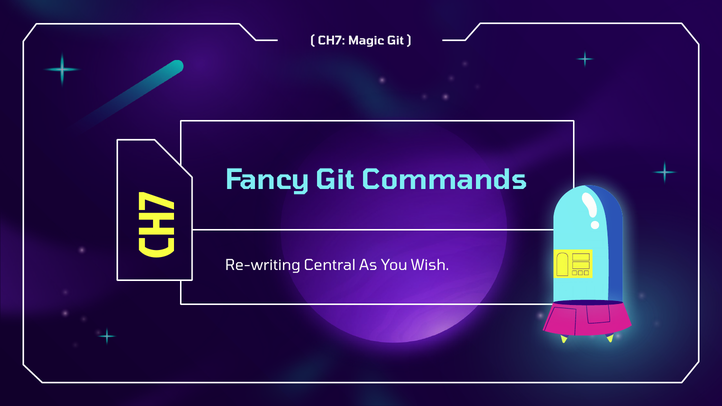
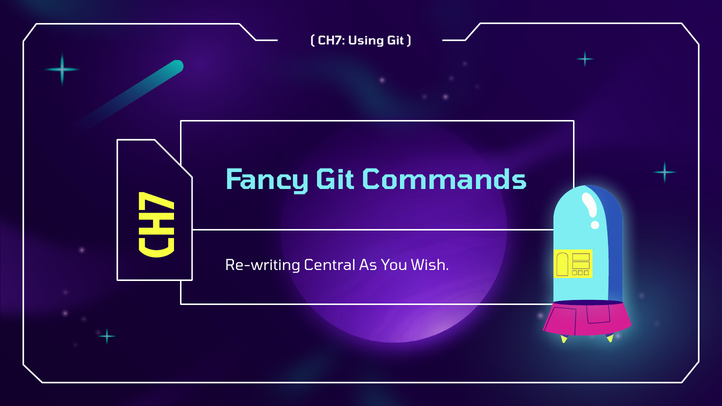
Magic: Magic -> Using
